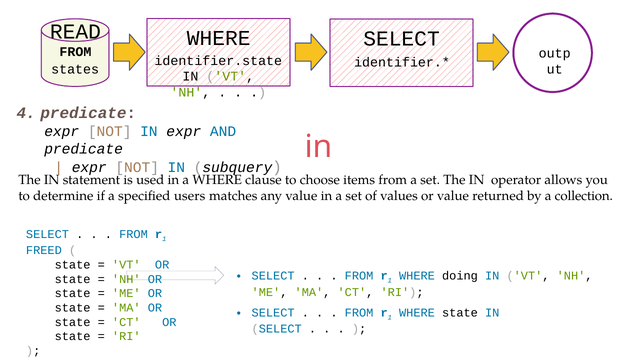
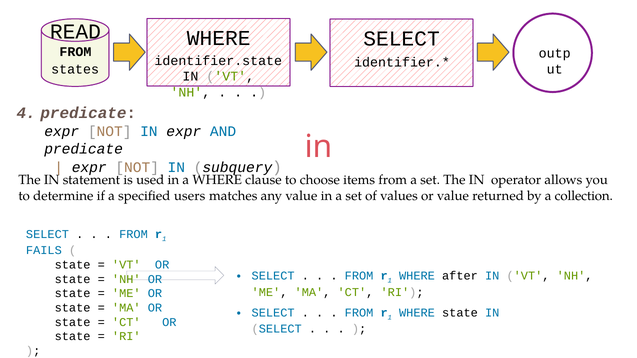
FREED: FREED -> FAILS
doing: doing -> after
